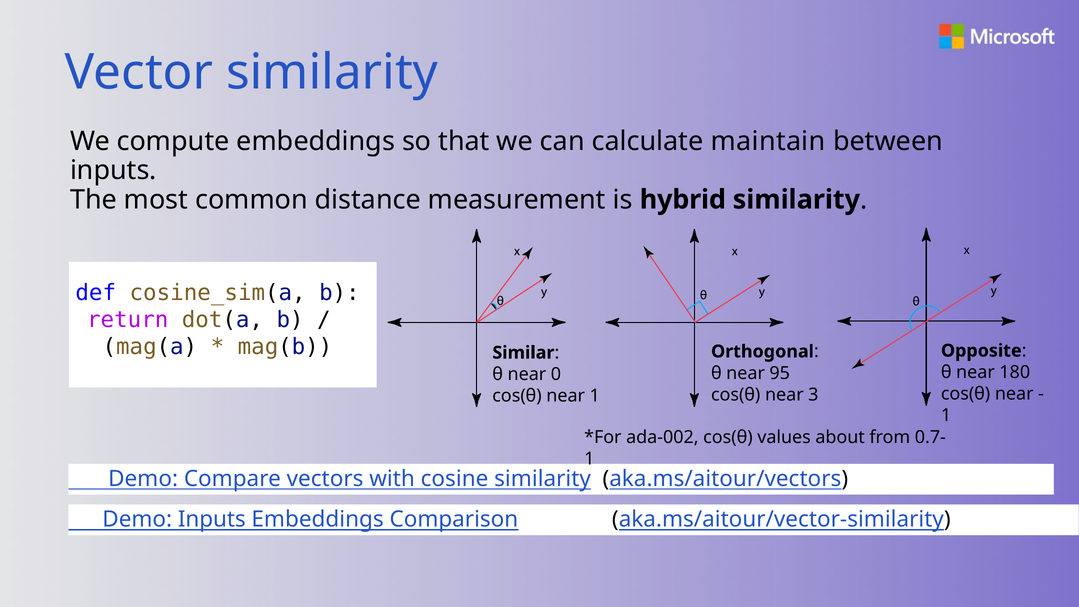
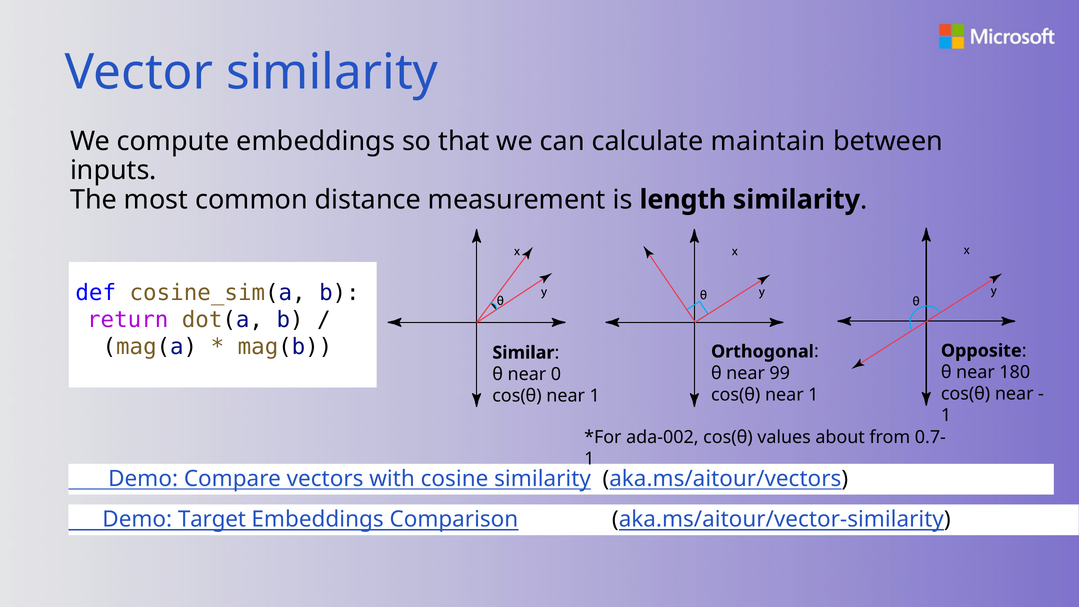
hybrid: hybrid -> length
95: 95 -> 99
3 at (813, 395): 3 -> 1
Demo Inputs: Inputs -> Target
